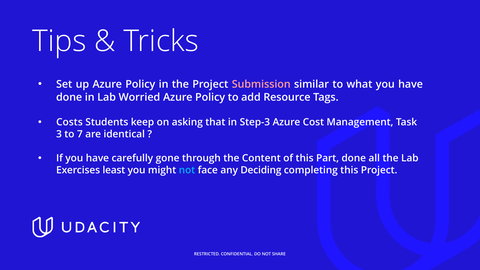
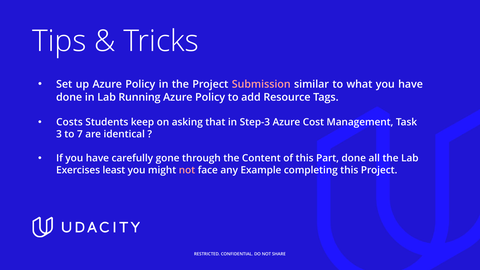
Worried: Worried -> Running
not at (187, 170) colour: light blue -> pink
Deciding: Deciding -> Example
